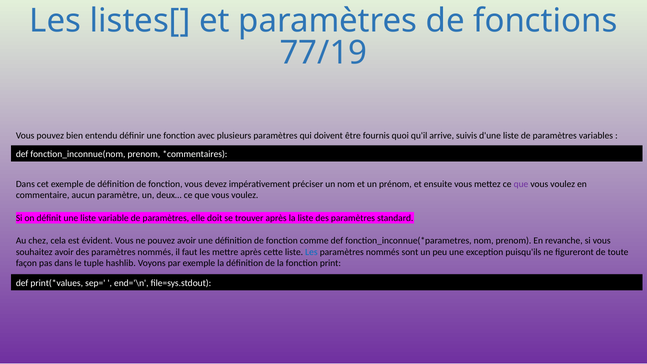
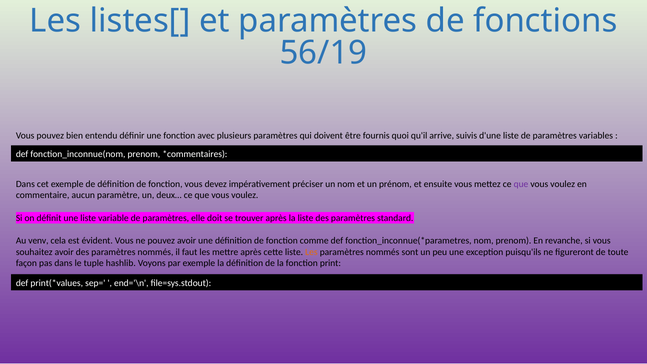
77/19: 77/19 -> 56/19
chez: chez -> venv
Les at (311, 252) colour: blue -> orange
